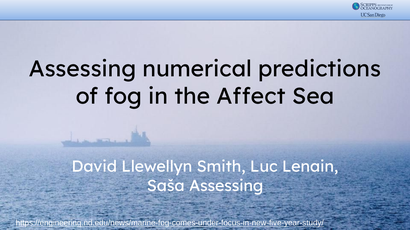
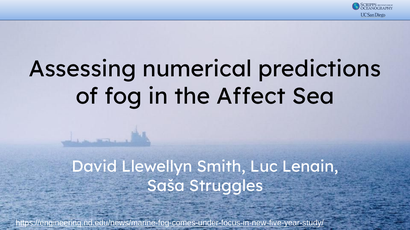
Saša Assessing: Assessing -> Struggles
